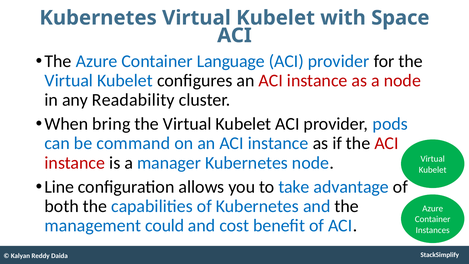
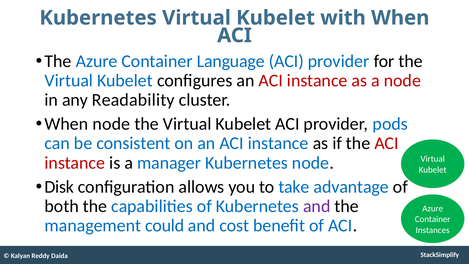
with Space: Space -> When
When bring: bring -> node
command: command -> consistent
Line: Line -> Disk
and at (317, 206) colour: blue -> purple
